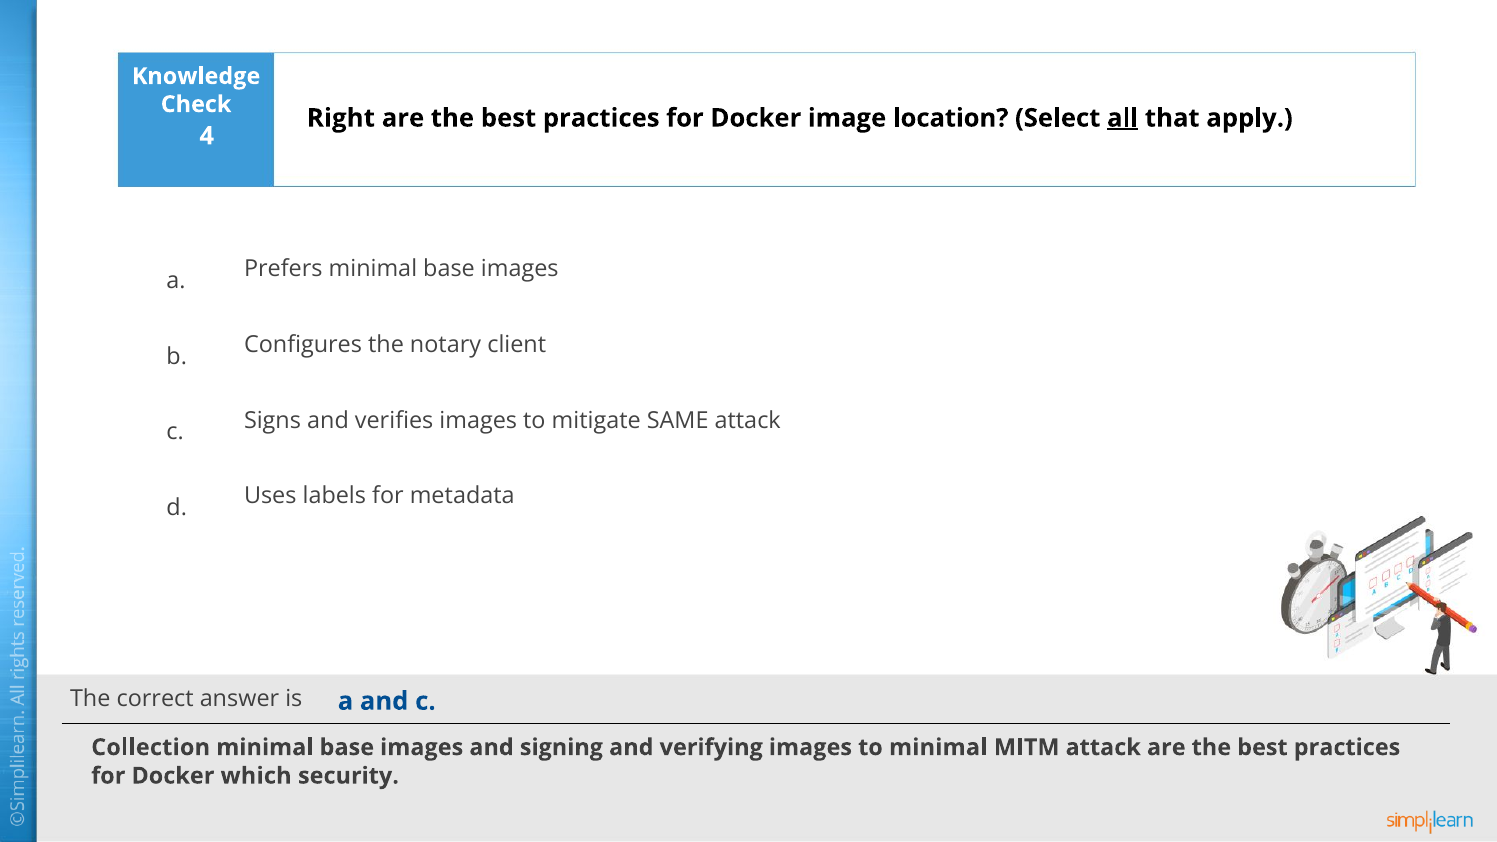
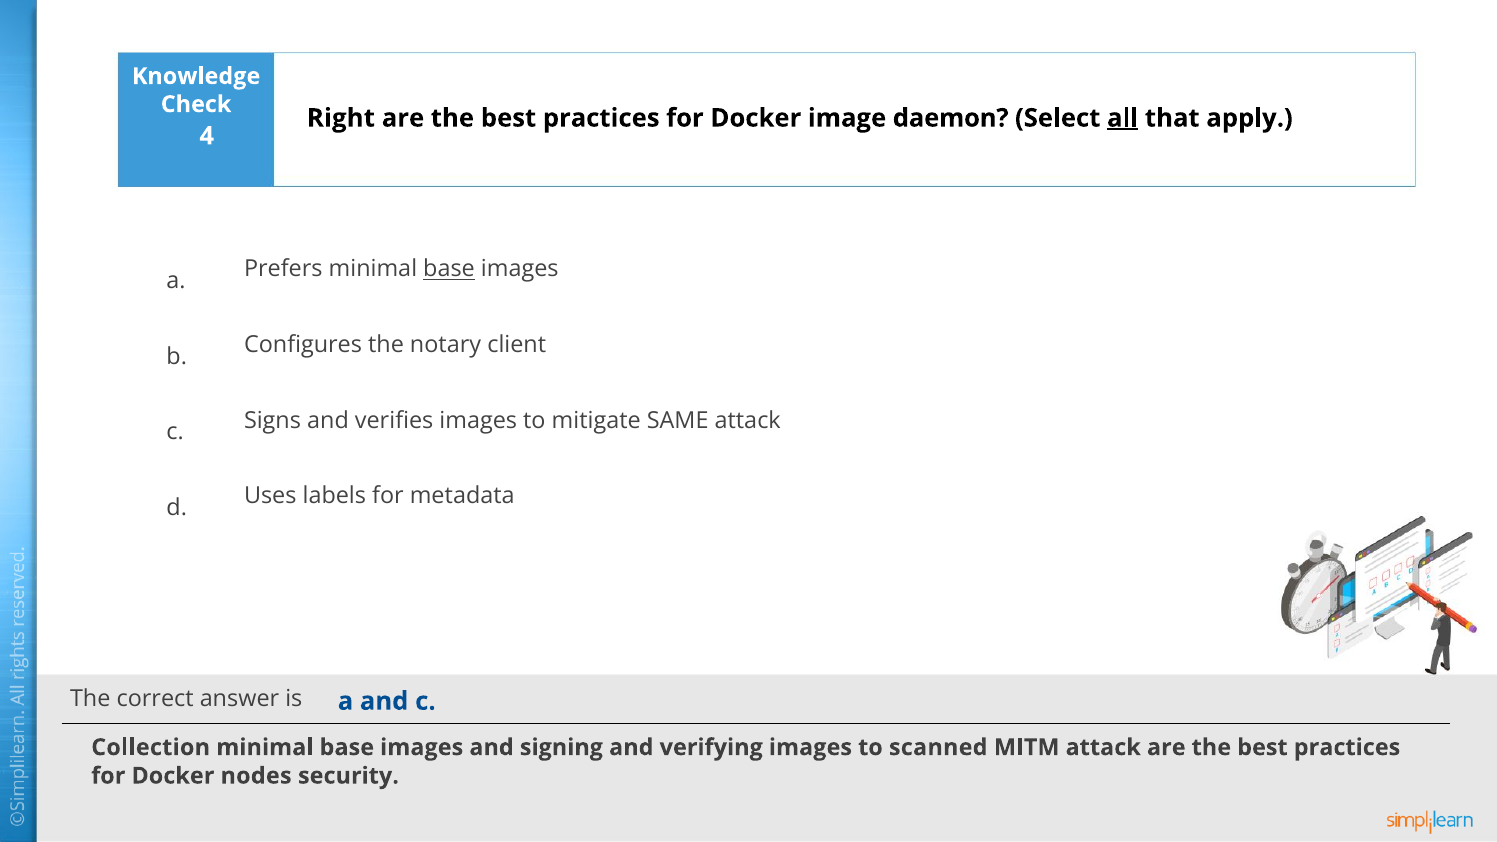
location: location -> daemon
base at (449, 269) underline: none -> present
to minimal: minimal -> scanned
which: which -> nodes
